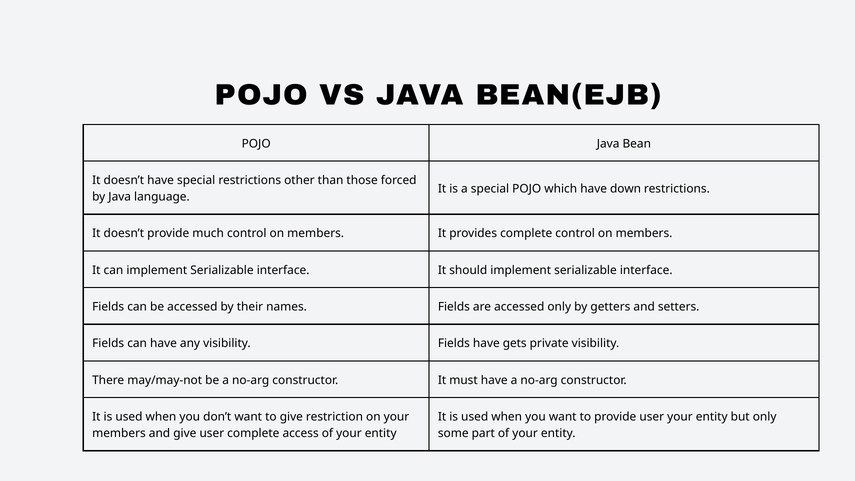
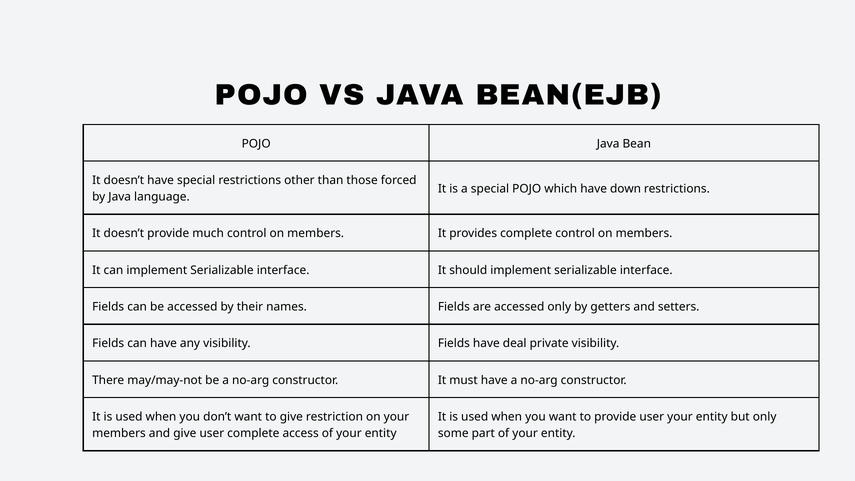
gets: gets -> deal
